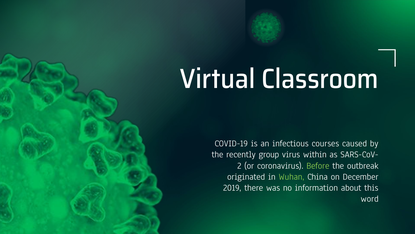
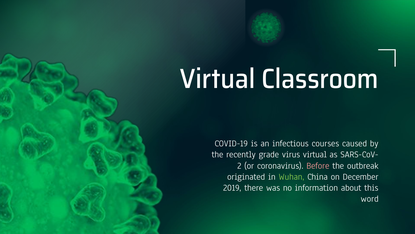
group: group -> grade
virus within: within -> virtual
Before colour: light green -> pink
